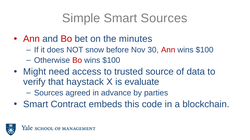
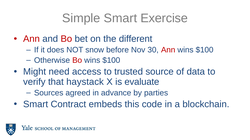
Smart Sources: Sources -> Exercise
minutes: minutes -> different
